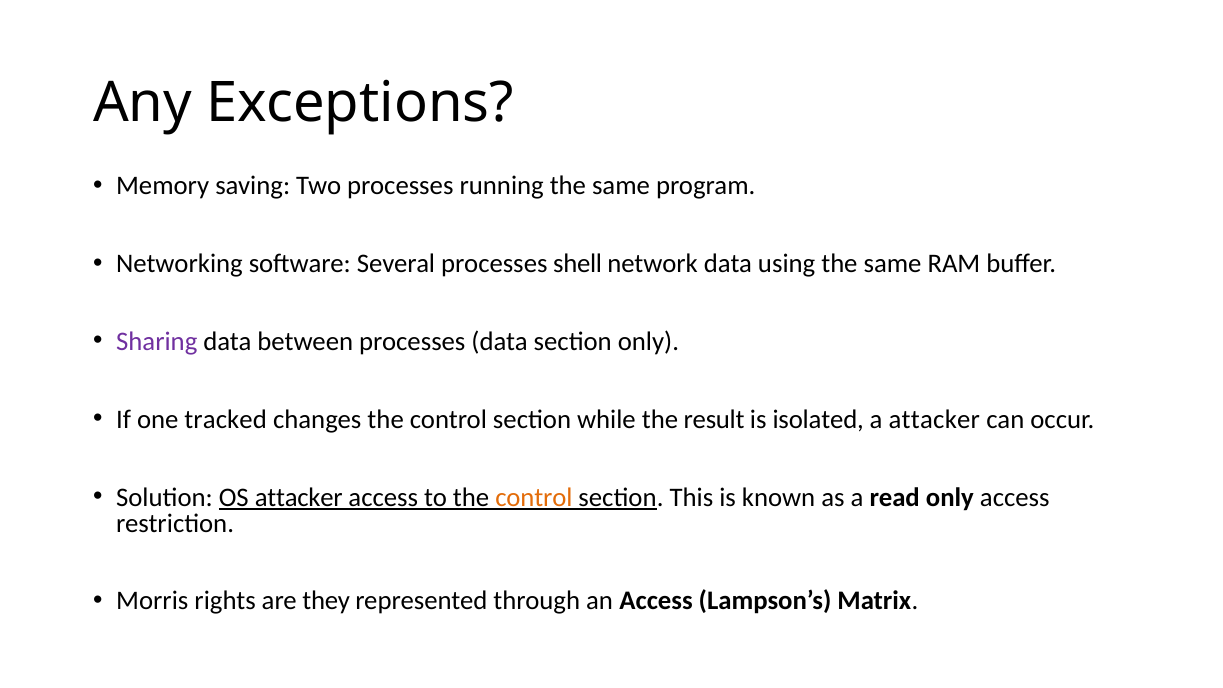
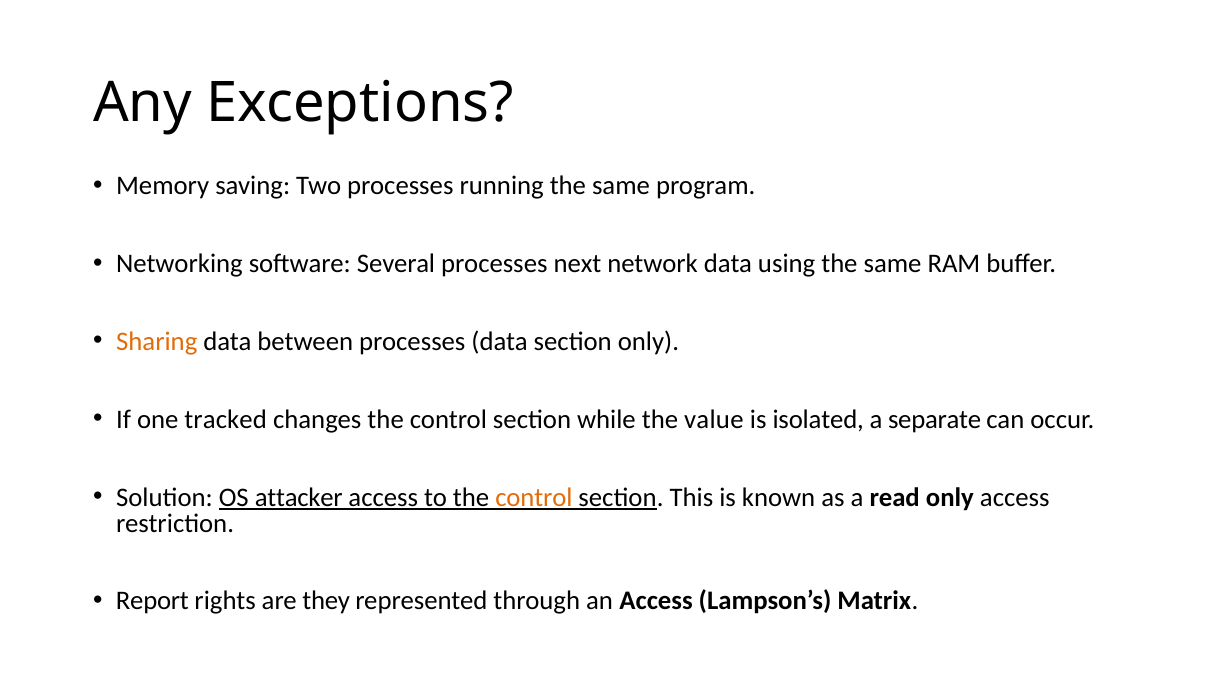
shell: shell -> next
Sharing colour: purple -> orange
result: result -> value
a attacker: attacker -> separate
Morris: Morris -> Report
